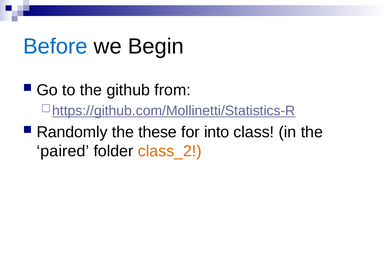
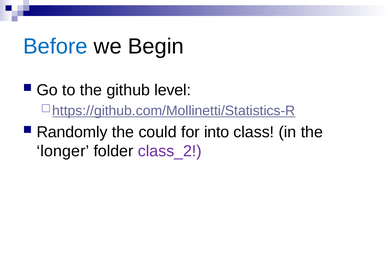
from: from -> level
these: these -> could
paired: paired -> longer
class_2 colour: orange -> purple
